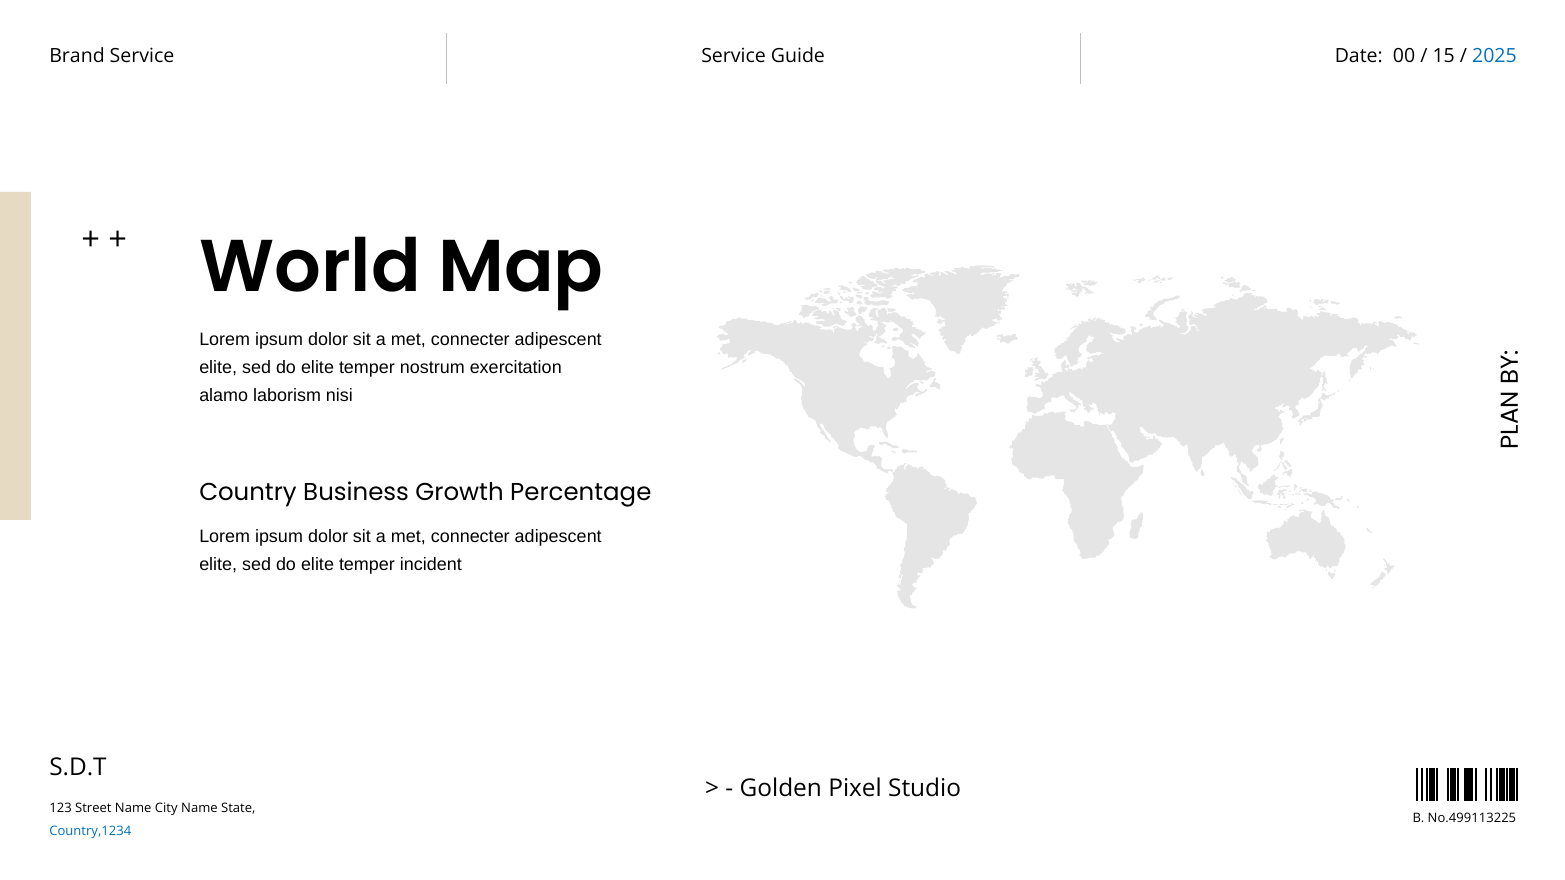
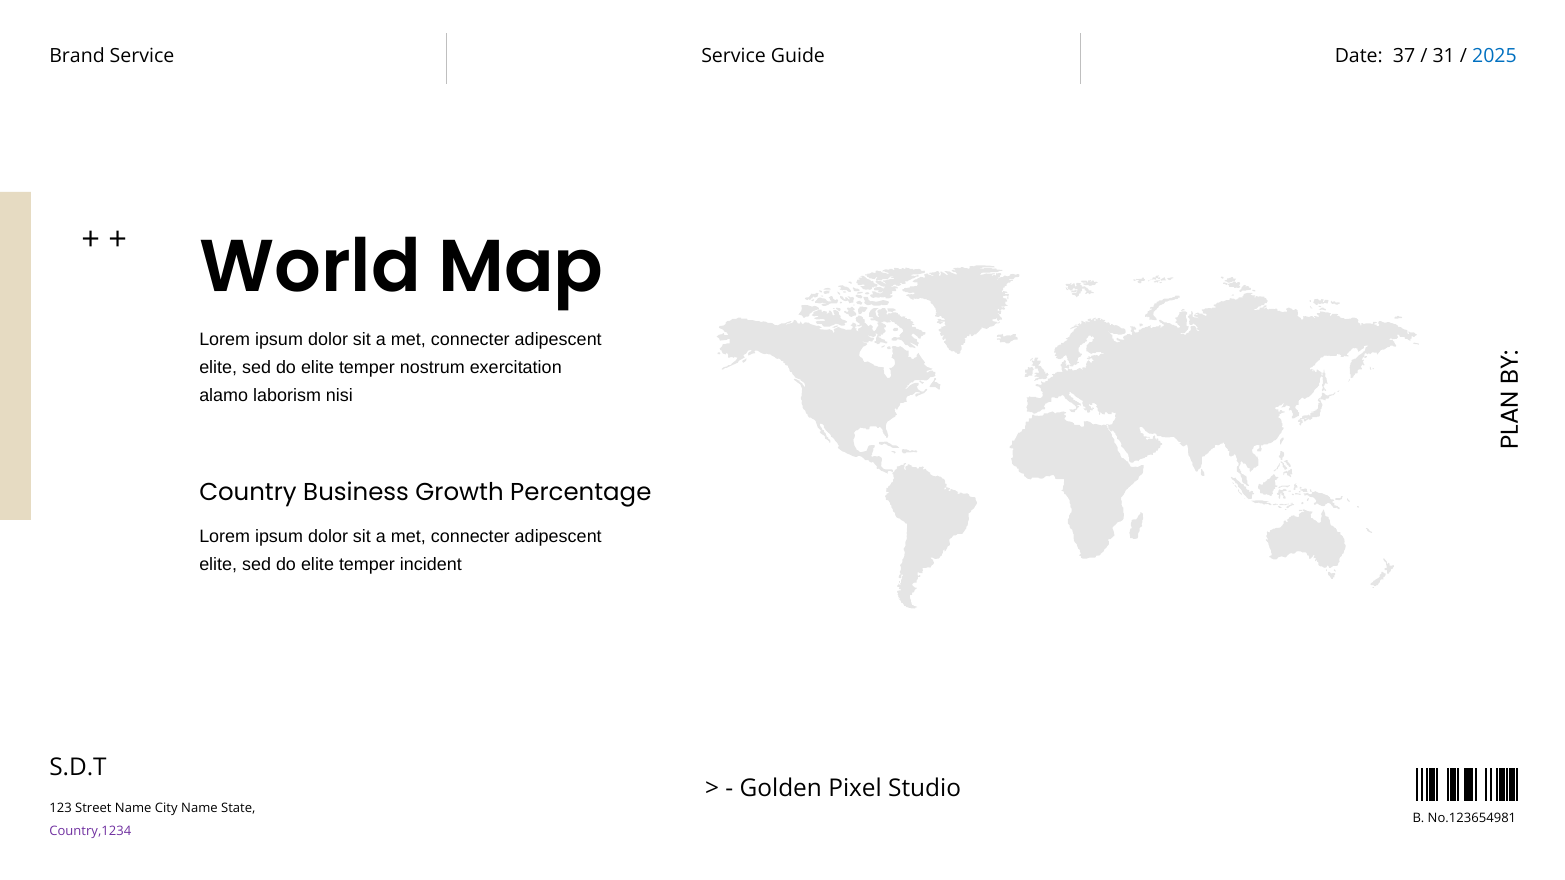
00: 00 -> 37
15: 15 -> 31
No.499113225: No.499113225 -> No.123654981
Country,1234 colour: blue -> purple
